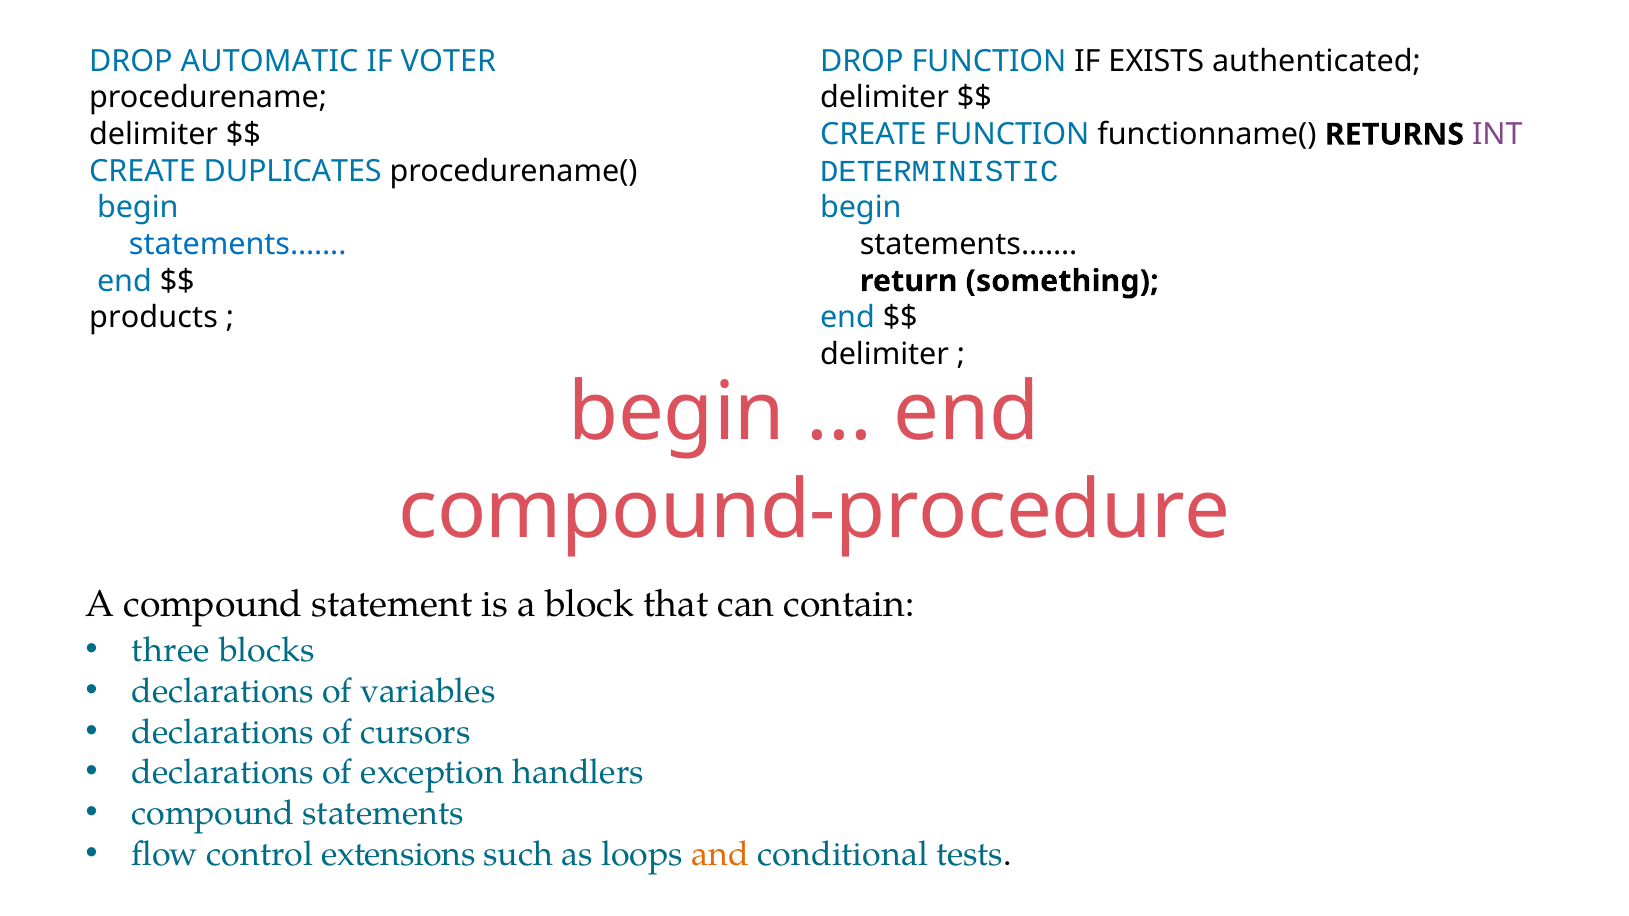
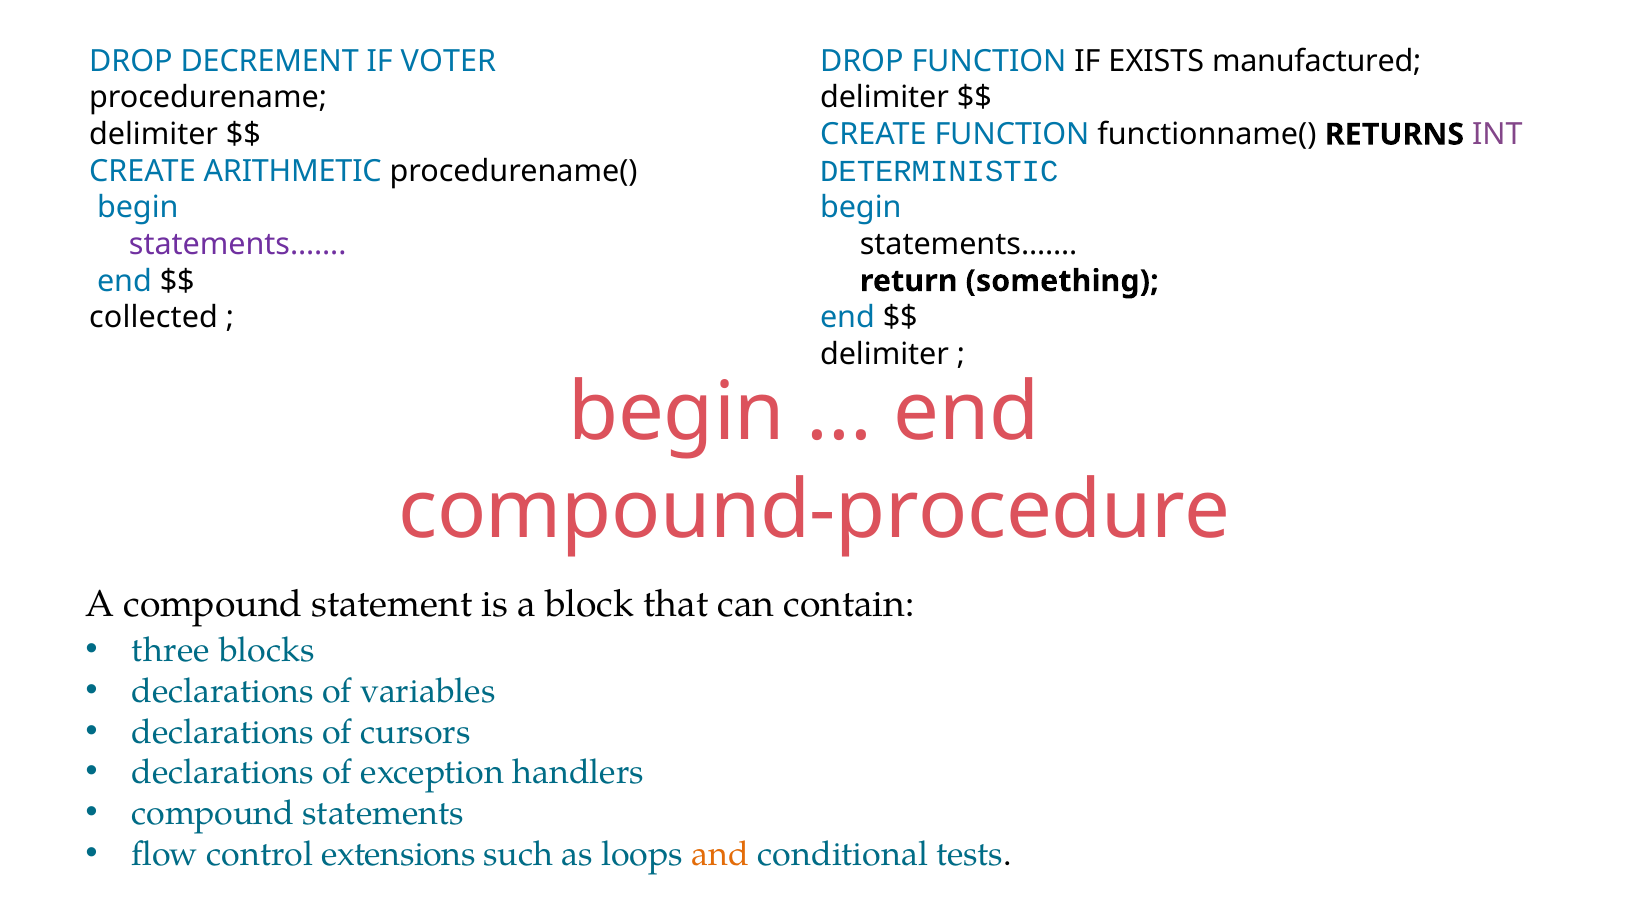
AUTOMATIC: AUTOMATIC -> DECREMENT
authenticated: authenticated -> manufactured
DUPLICATES: DUPLICATES -> ARITHMETIC
statements…… at (238, 245) colour: blue -> purple
products: products -> collected
